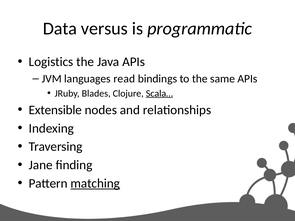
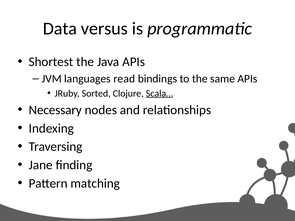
Logistics: Logistics -> Shortest
Blades: Blades -> Sorted
Extensible: Extensible -> Necessary
matching underline: present -> none
